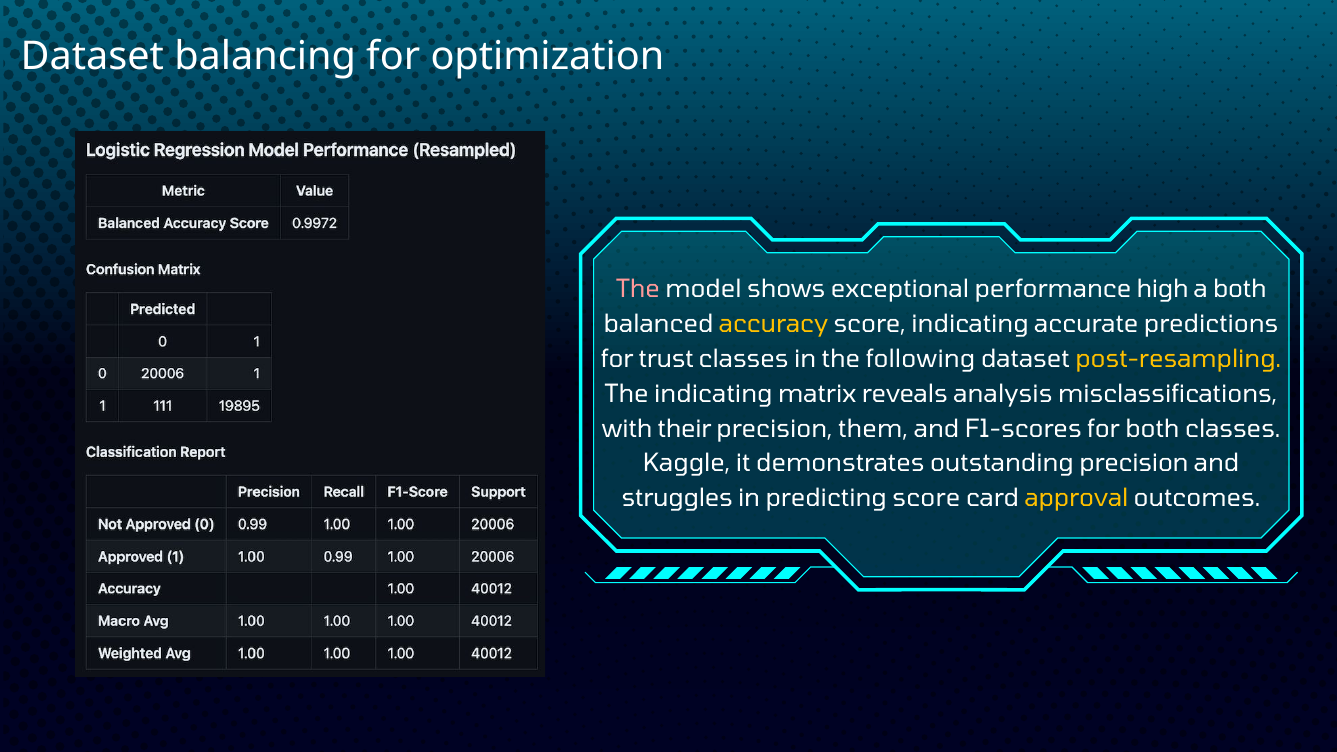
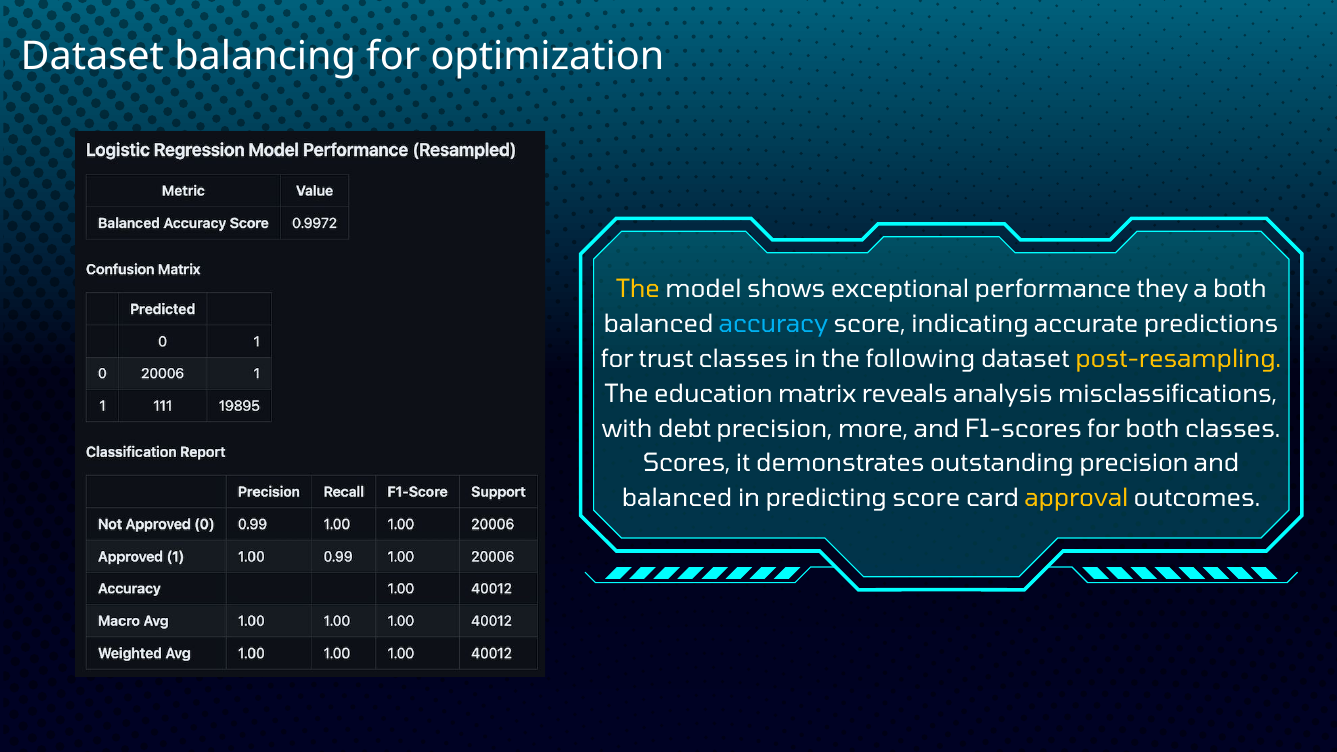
The at (638, 289) colour: pink -> yellow
high: high -> they
accuracy colour: yellow -> light blue
The indicating: indicating -> education
their: their -> debt
them: them -> more
Kaggle: Kaggle -> Scores
struggles at (677, 499): struggles -> balanced
